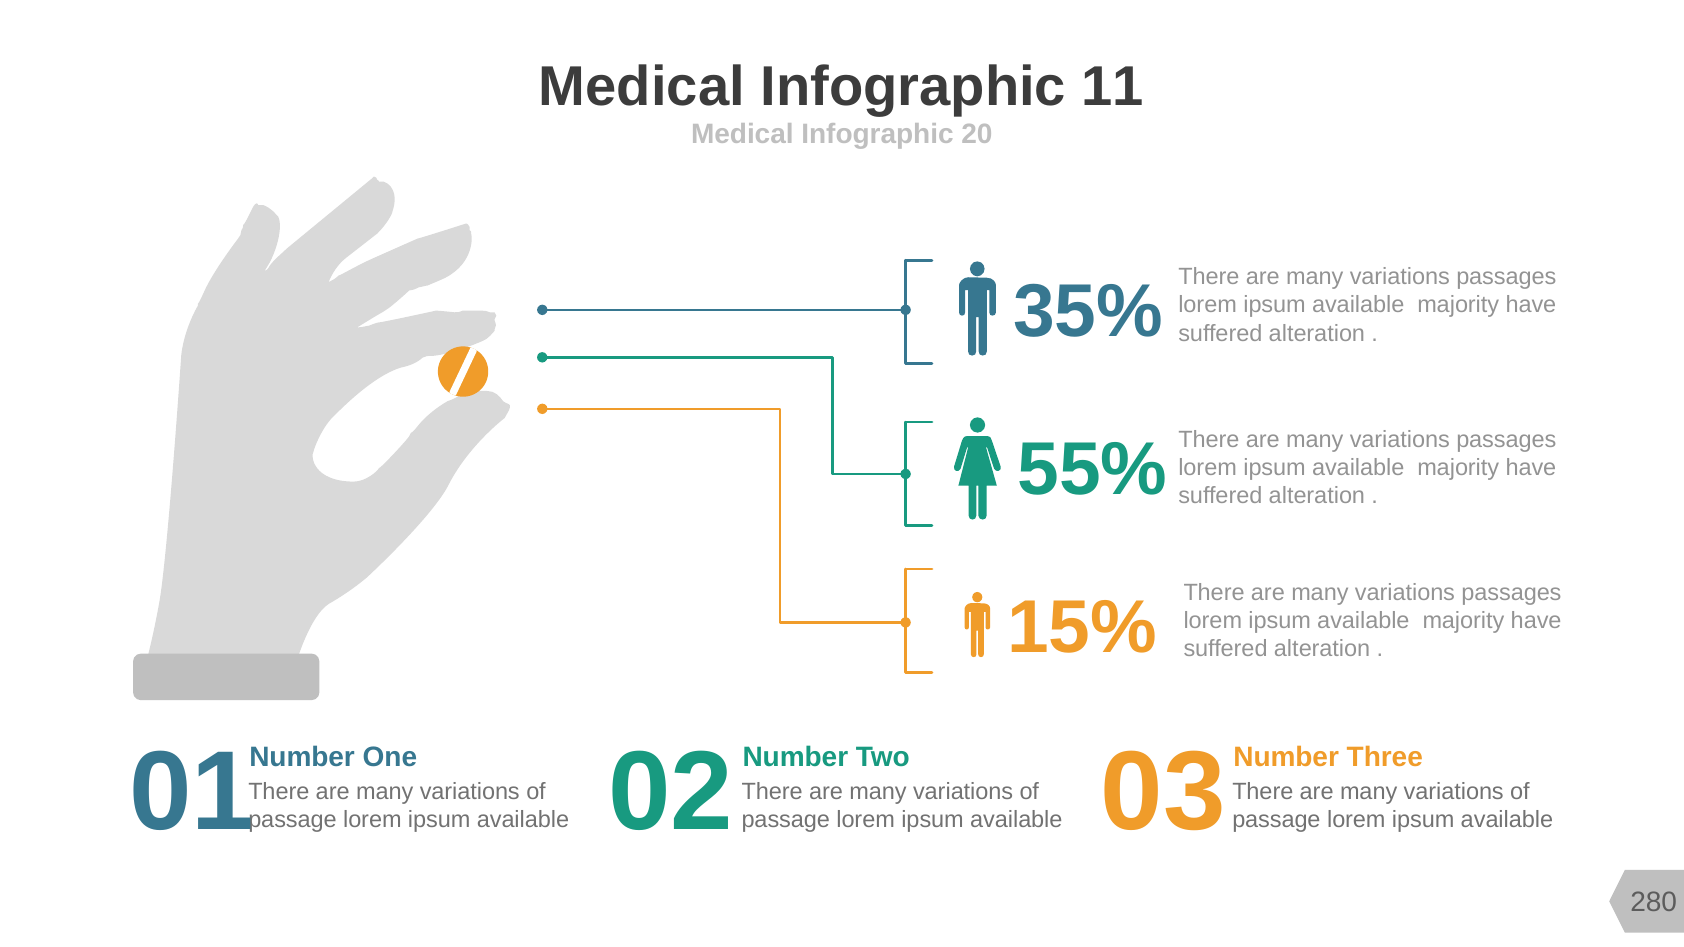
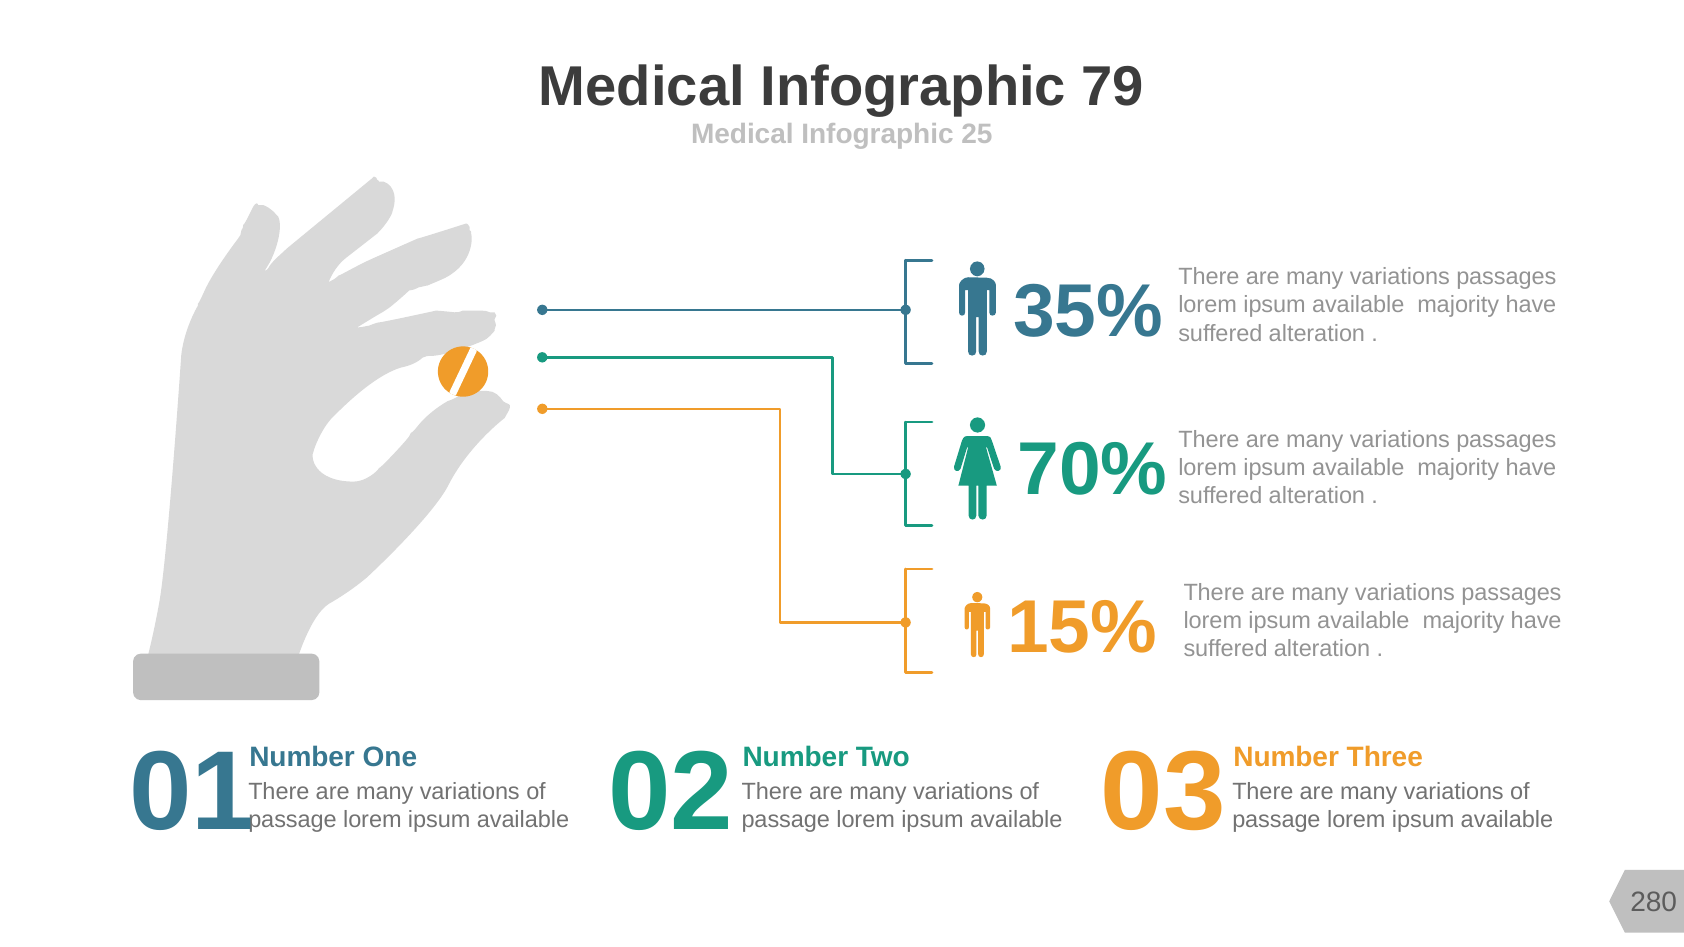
11: 11 -> 79
20: 20 -> 25
55%: 55% -> 70%
